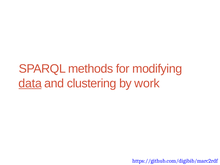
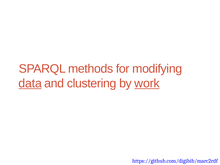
work underline: none -> present
